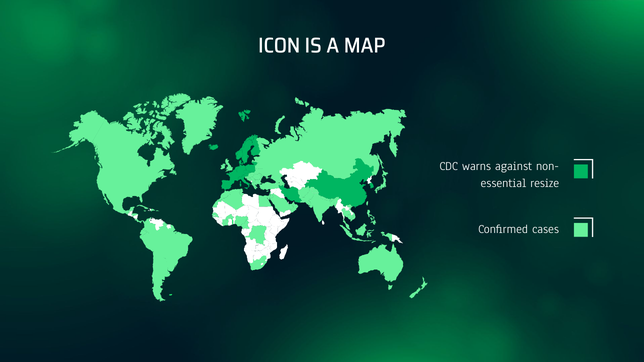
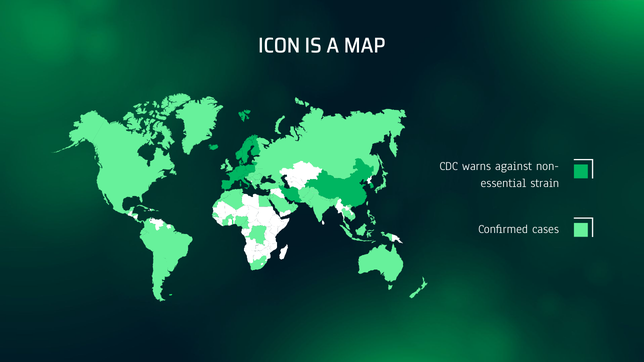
resize: resize -> strain
